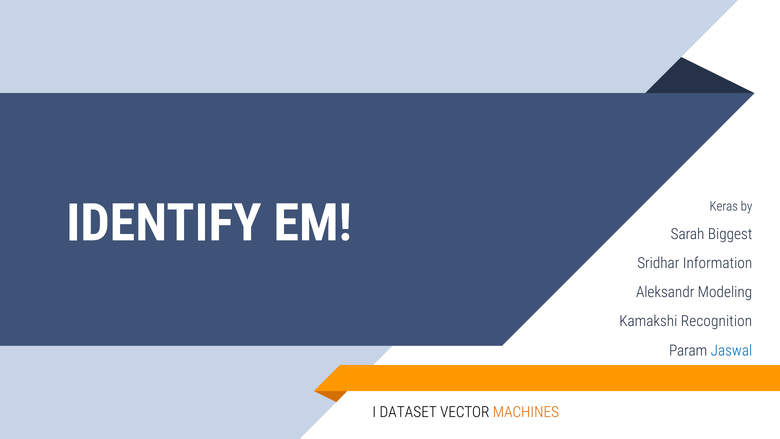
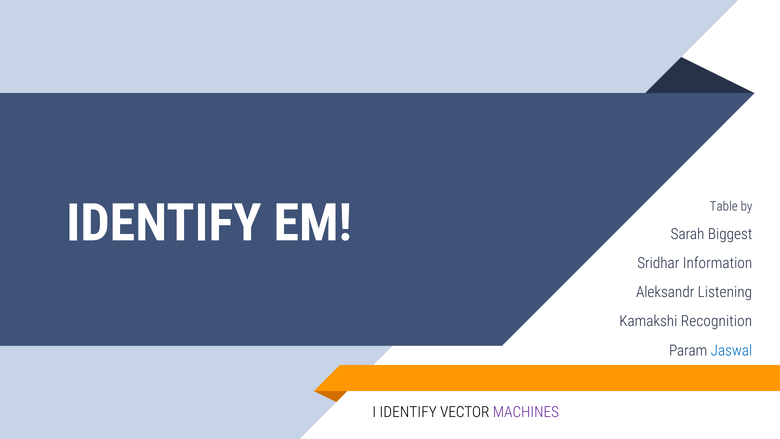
Keras: Keras -> Table
Modeling: Modeling -> Listening
I DATASET: DATASET -> IDENTIFY
MACHINES colour: orange -> purple
